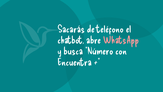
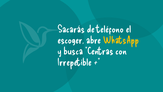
chatbot: chatbot -> escoger
WhatsApp colour: pink -> yellow
Número: Número -> Centras
Encuentra: Encuentra -> Irrepetible
